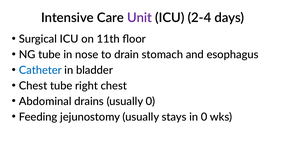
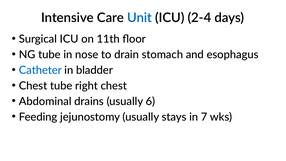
Unit colour: purple -> blue
usually 0: 0 -> 6
in 0: 0 -> 7
